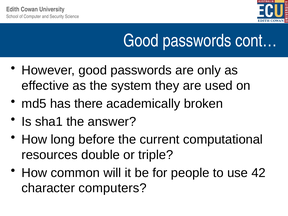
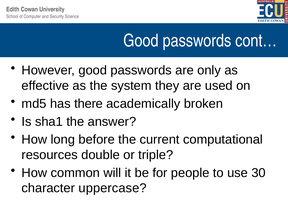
42: 42 -> 30
computers: computers -> uppercase
